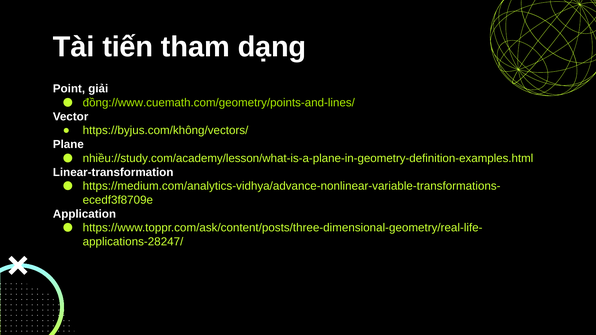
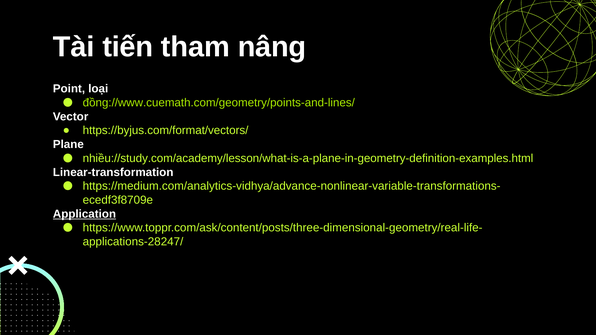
dạng: dạng -> nâng
giải: giải -> loại
https://byjus.com/không/vectors/: https://byjus.com/không/vectors/ -> https://byjus.com/format/vectors/
Application underline: none -> present
